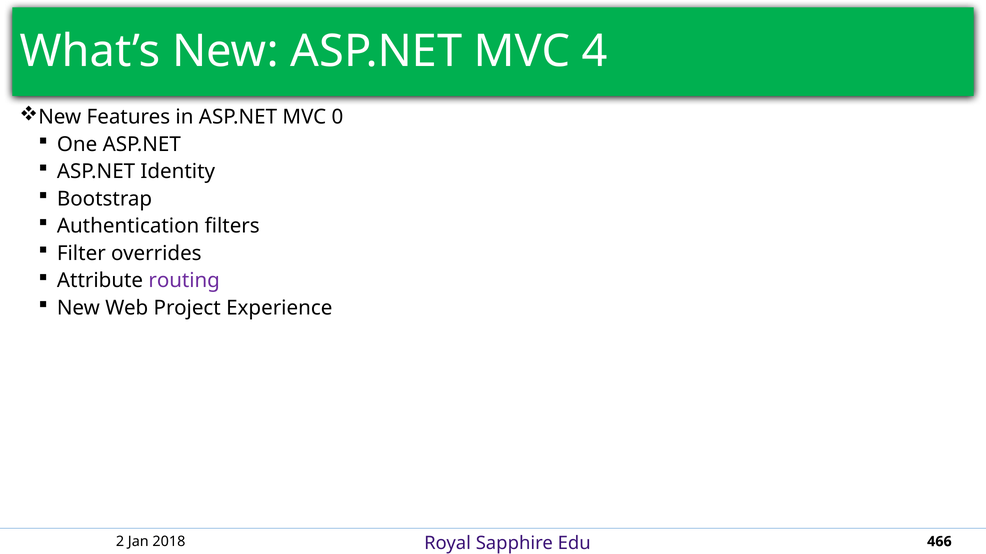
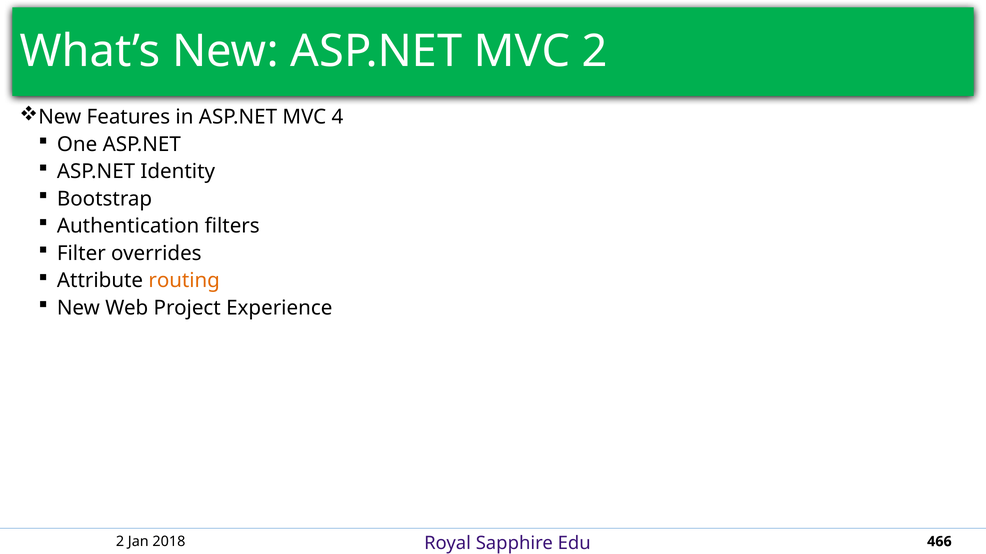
MVC 4: 4 -> 2
0: 0 -> 4
routing colour: purple -> orange
